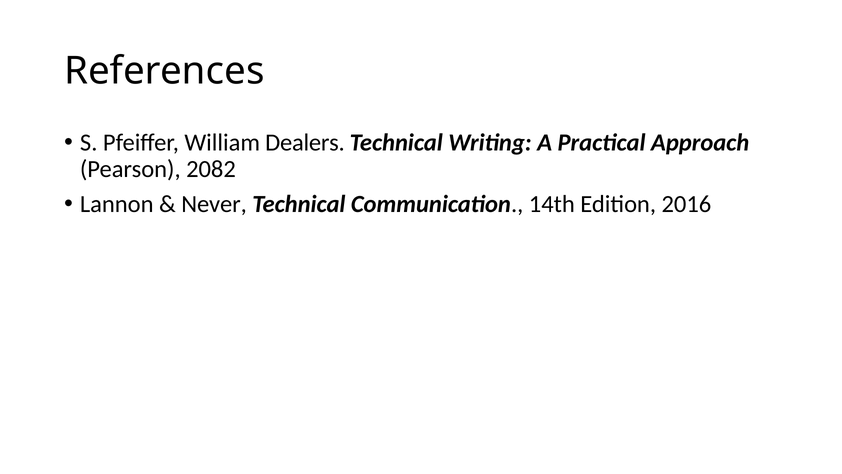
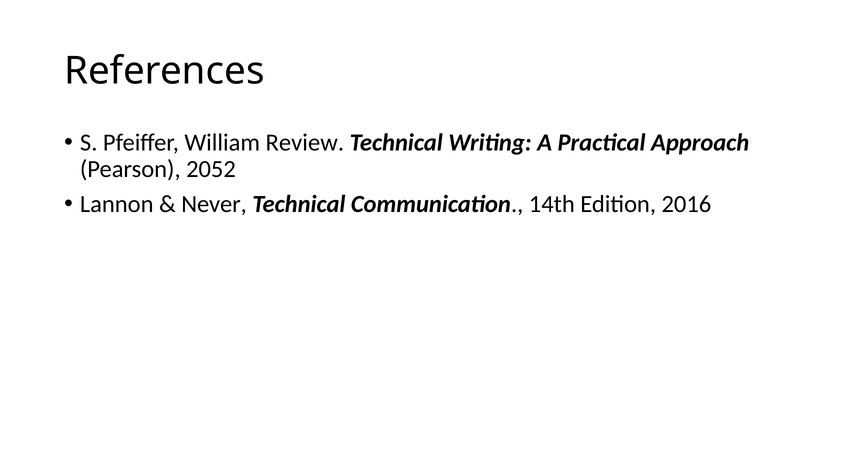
Dealers: Dealers -> Review
2082: 2082 -> 2052
